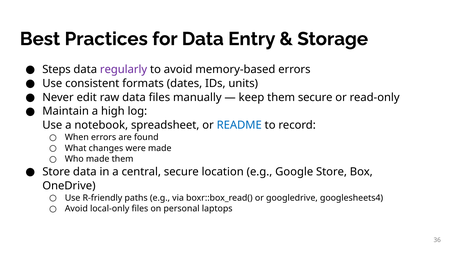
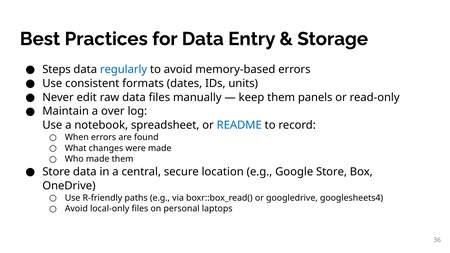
regularly colour: purple -> blue
them secure: secure -> panels
high: high -> over
